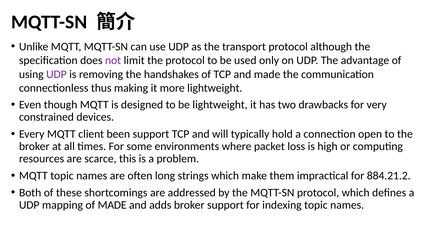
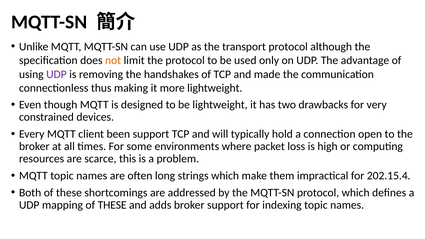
not colour: purple -> orange
884.21.2: 884.21.2 -> 202.15.4
mapping of MADE: MADE -> THESE
